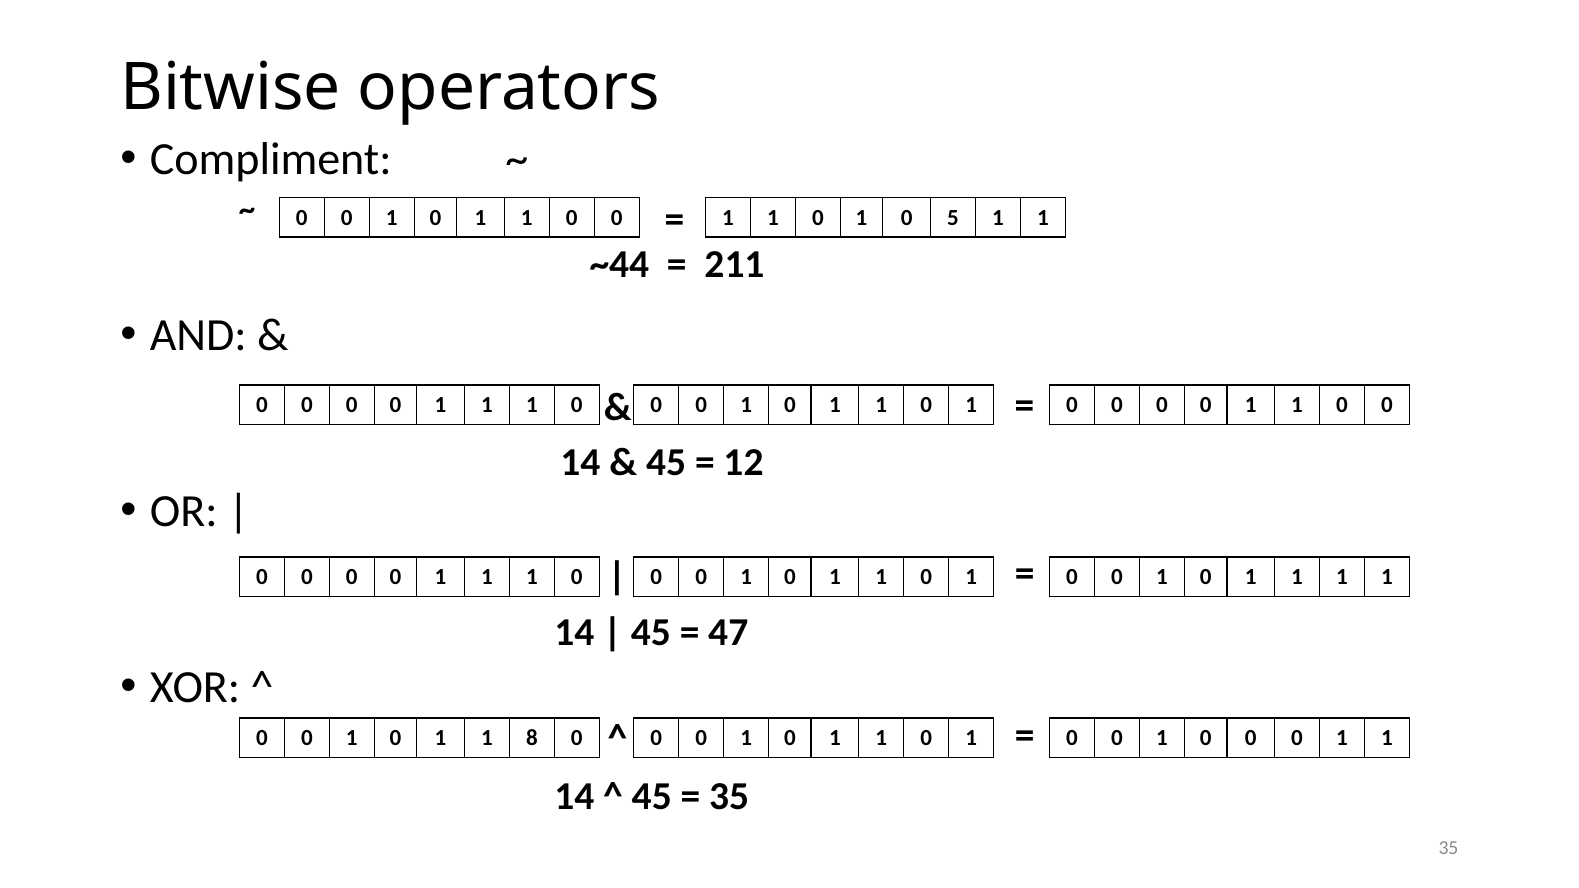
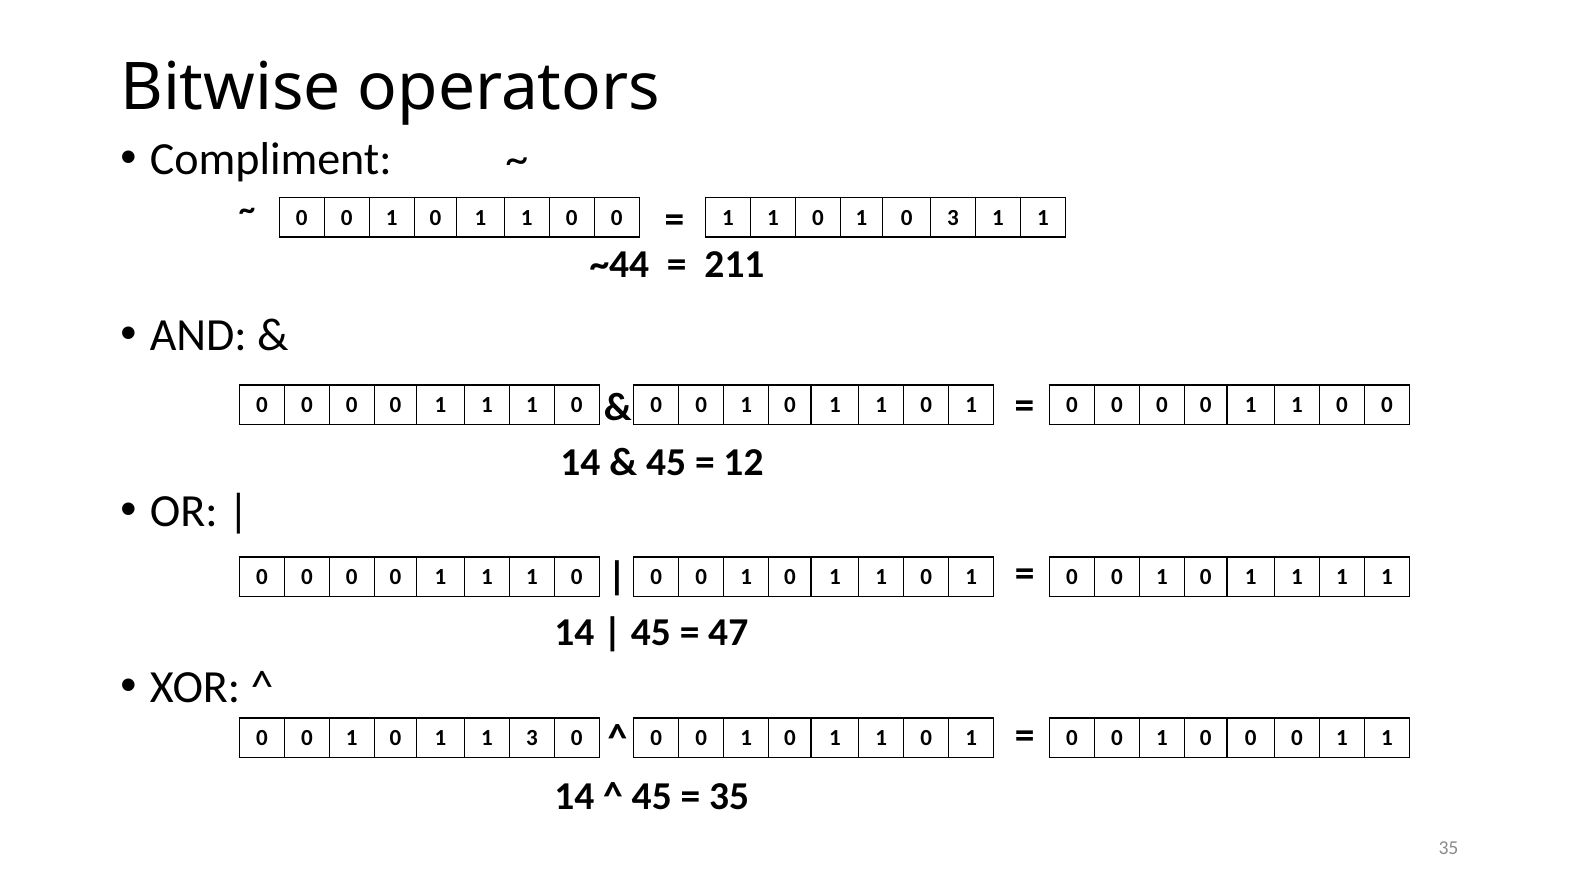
0 5: 5 -> 3
1 8: 8 -> 3
